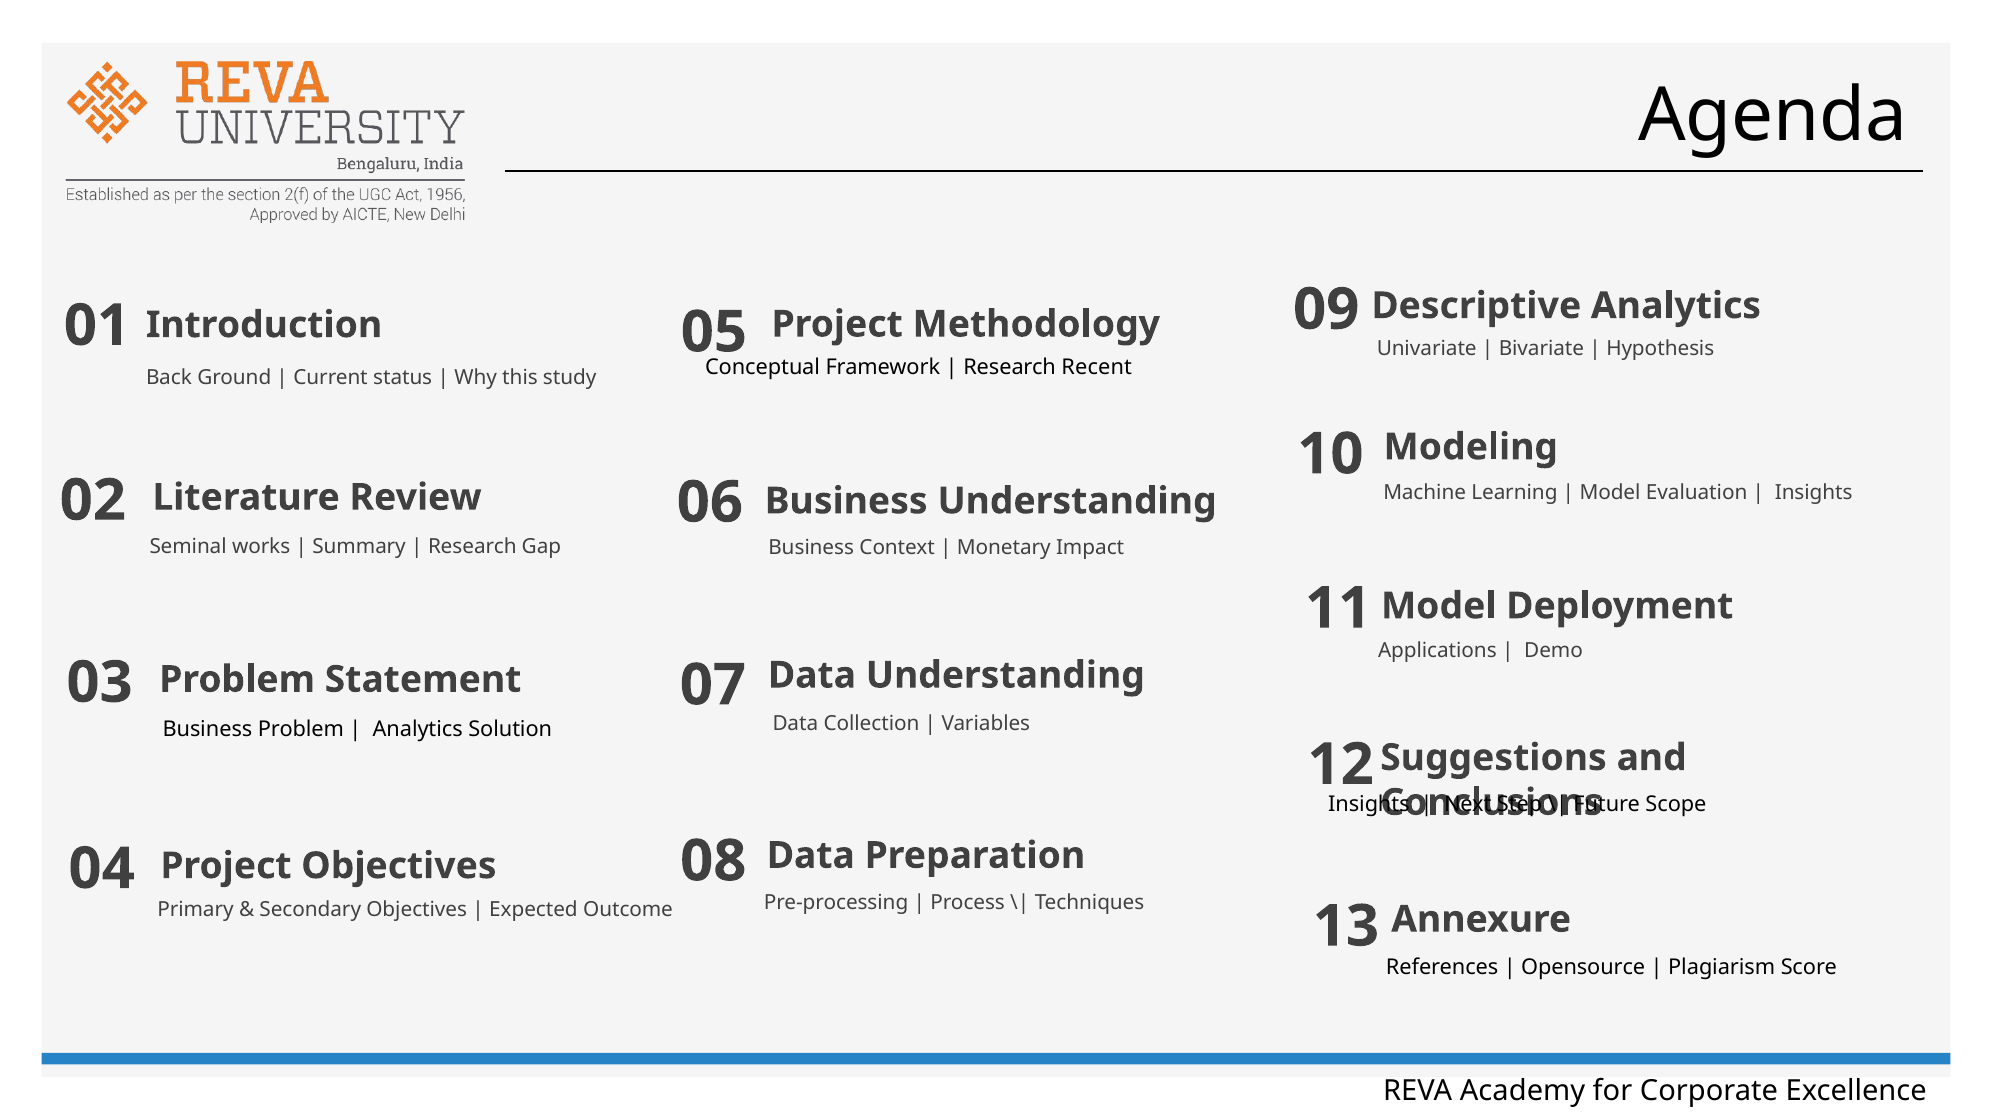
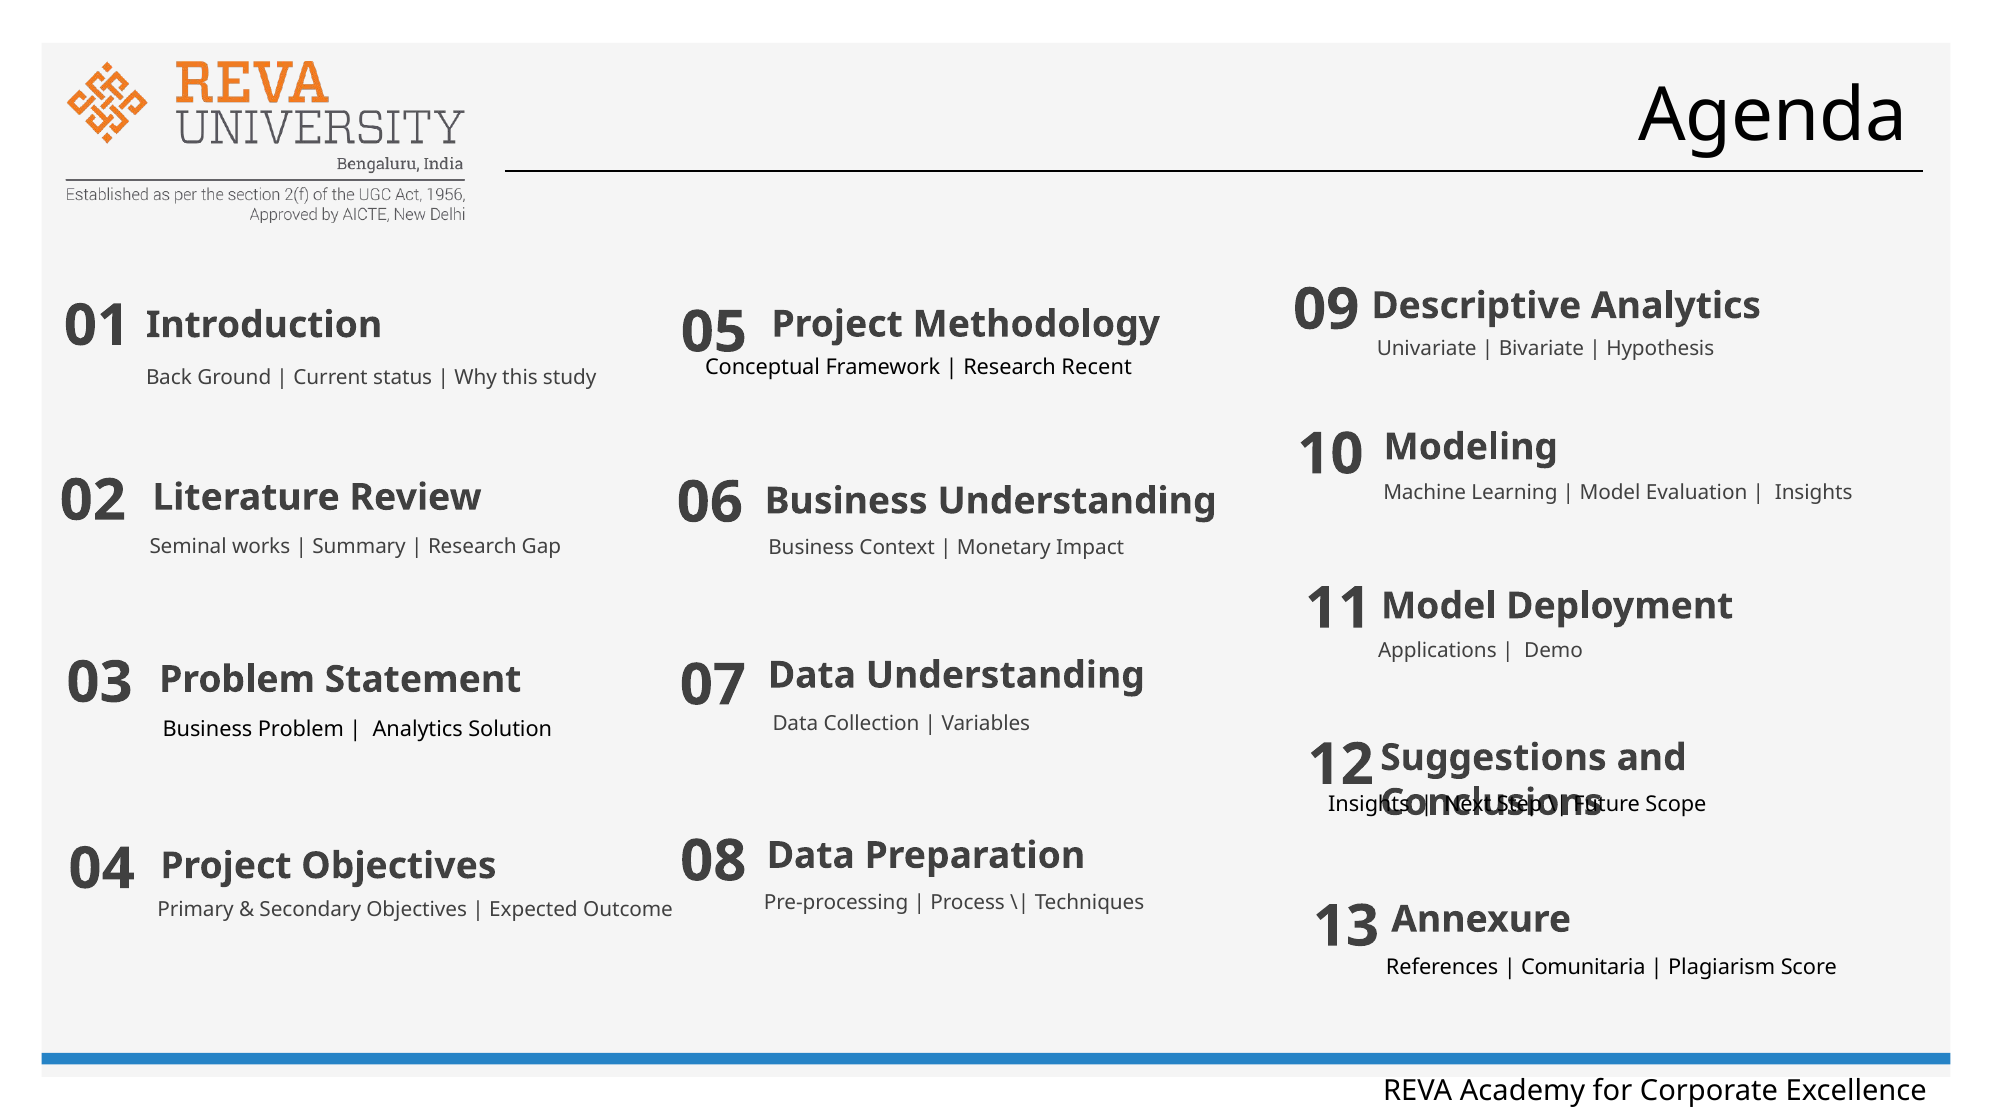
Opensource: Opensource -> Comunitaria
